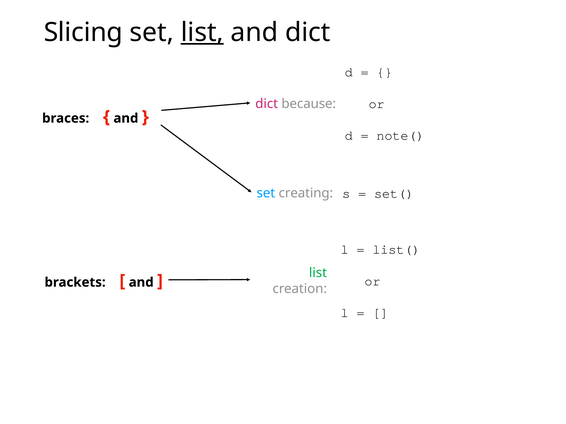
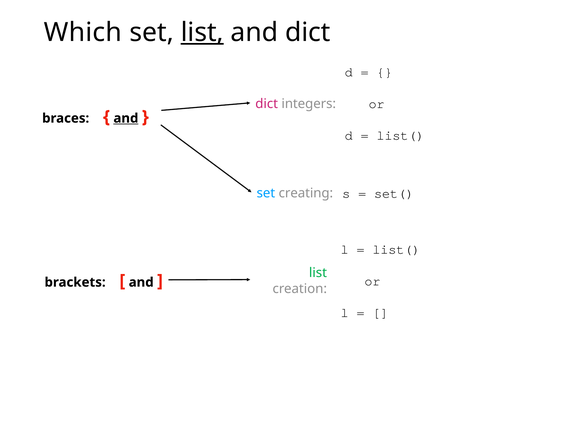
Slicing: Slicing -> Which
because: because -> integers
and at (126, 118) underline: none -> present
note( at (400, 136): note( -> list(
